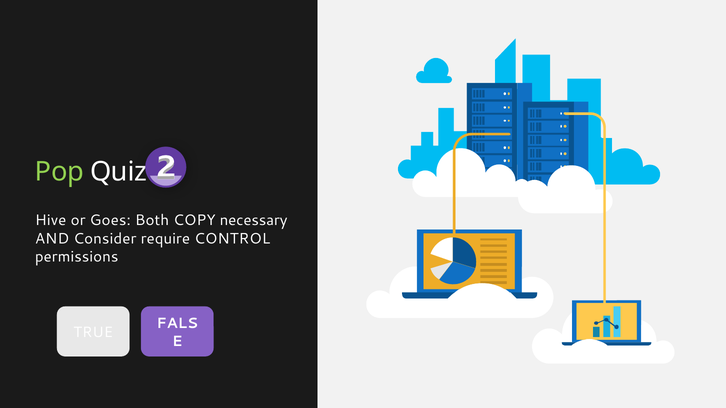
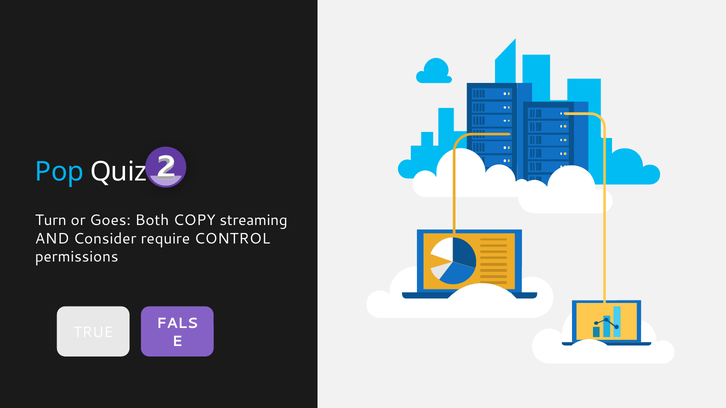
Pop colour: light green -> light blue
Hive: Hive -> Turn
necessary: necessary -> streaming
